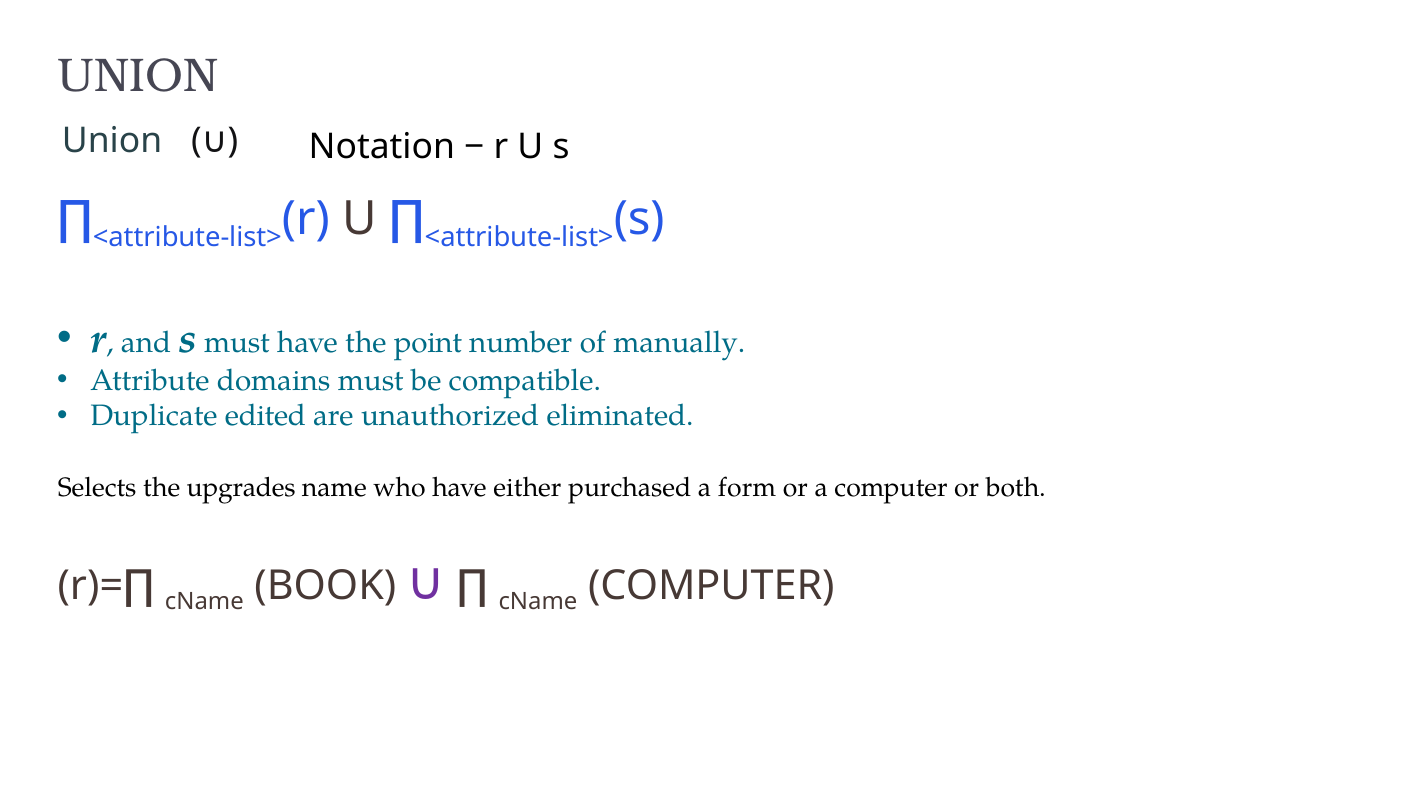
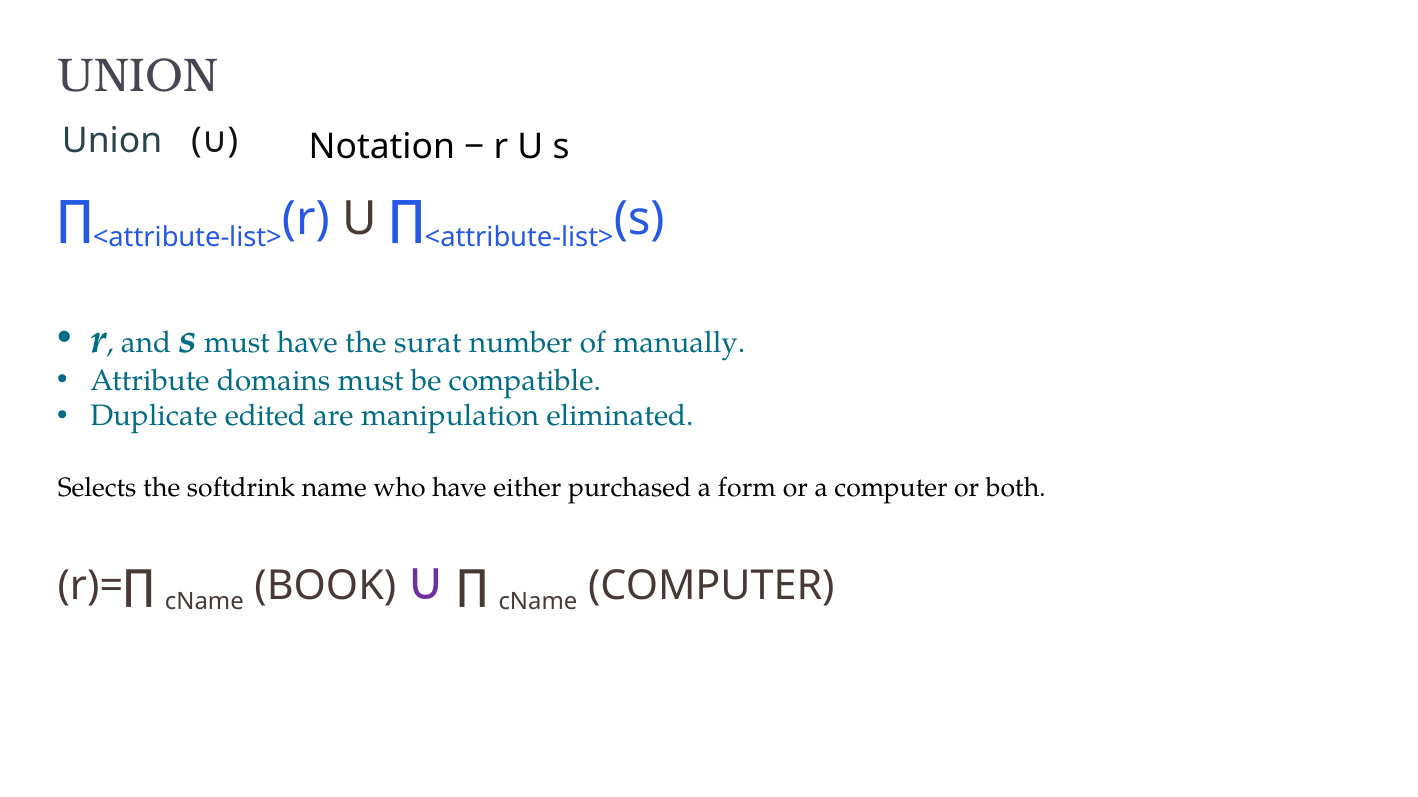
point: point -> surat
unauthorized: unauthorized -> manipulation
upgrades: upgrades -> softdrink
